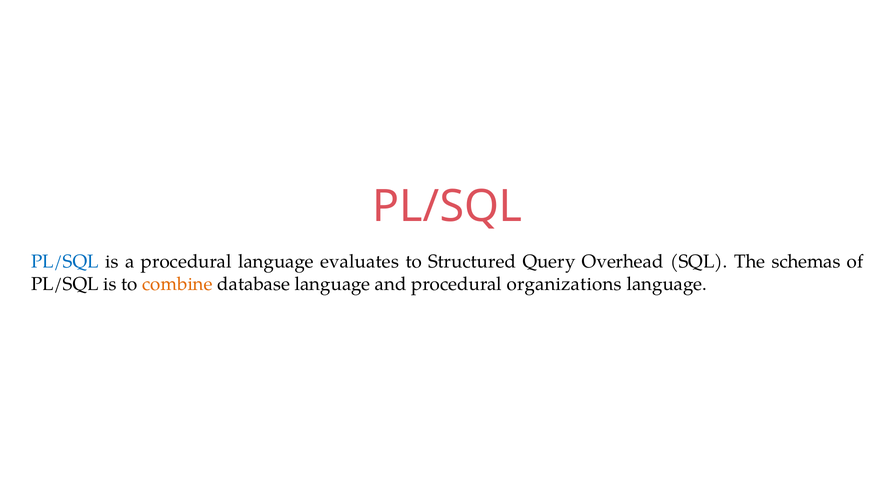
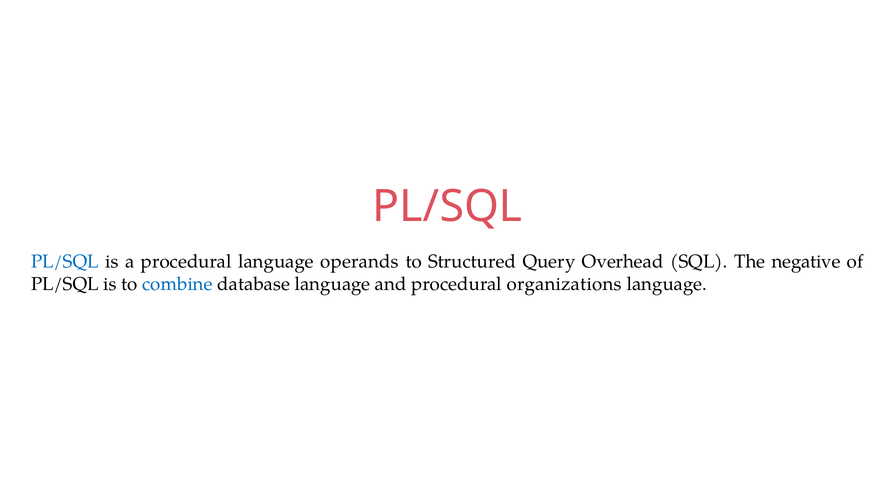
evaluates: evaluates -> operands
schemas: schemas -> negative
combine colour: orange -> blue
